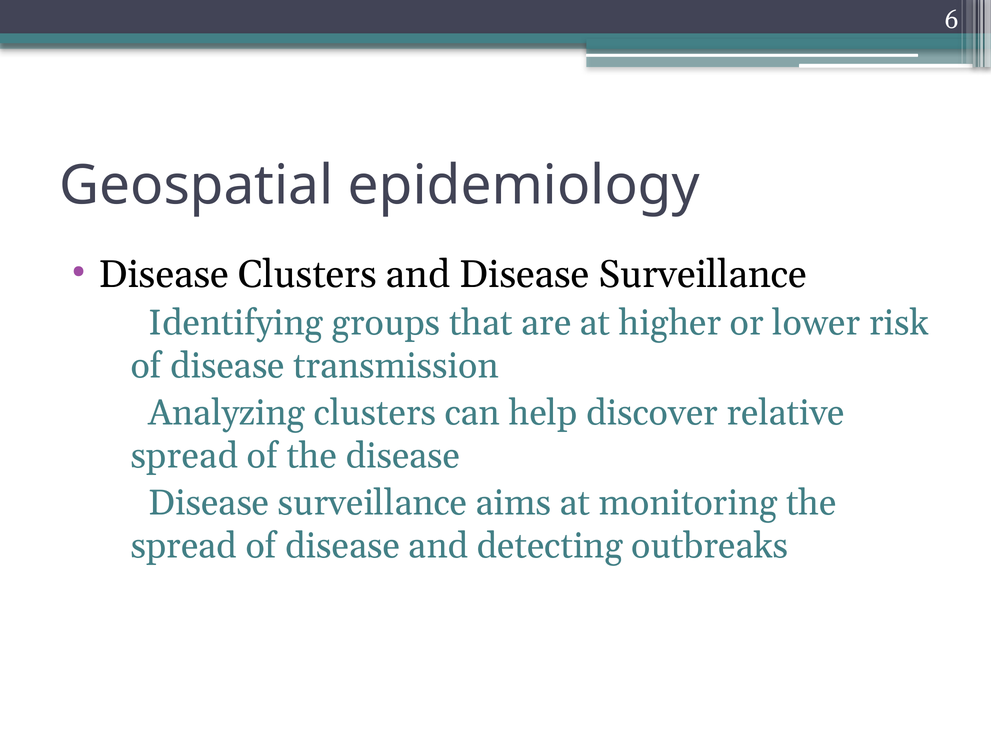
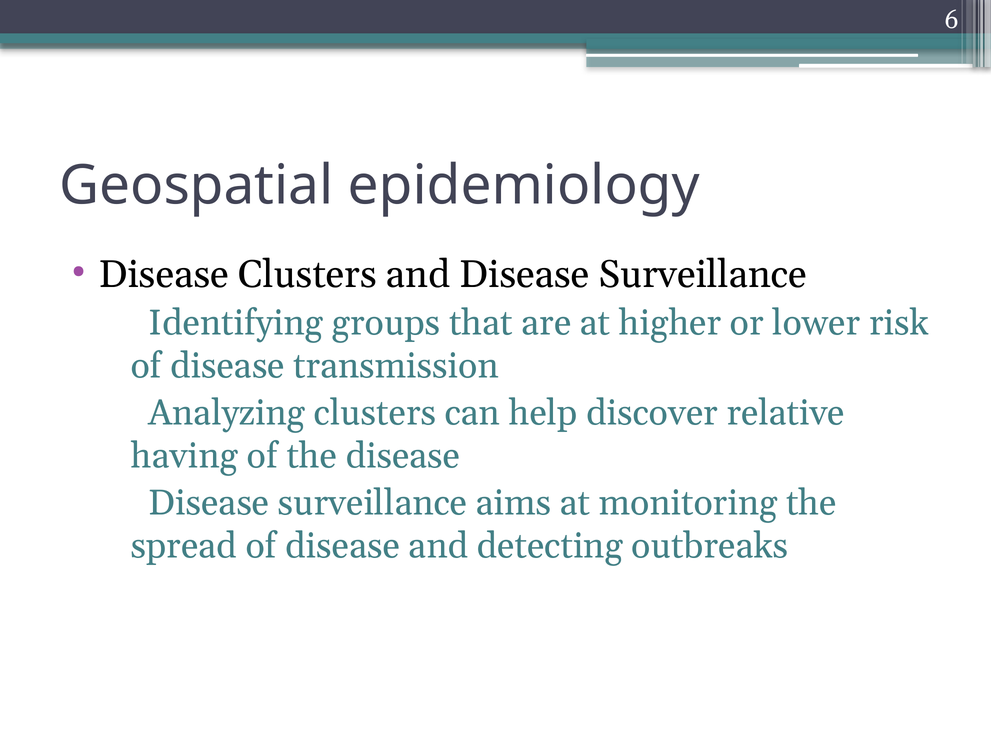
spread at (184, 456): spread -> having
